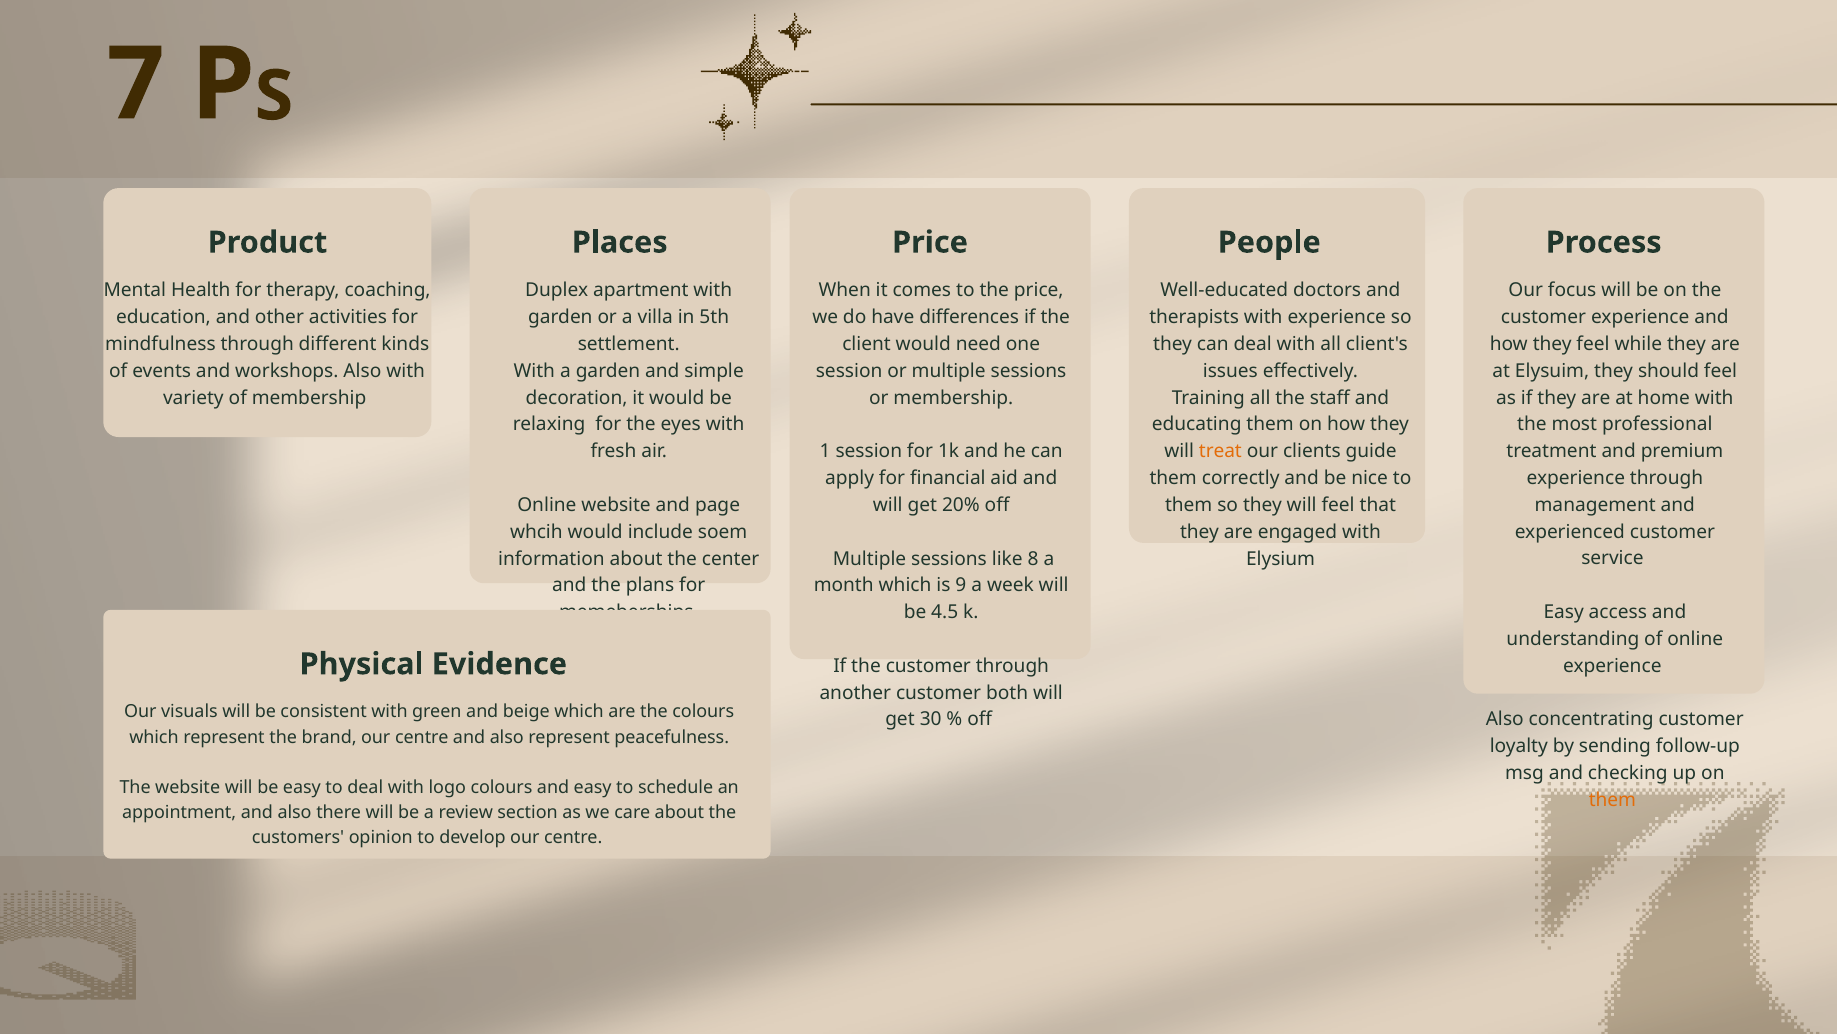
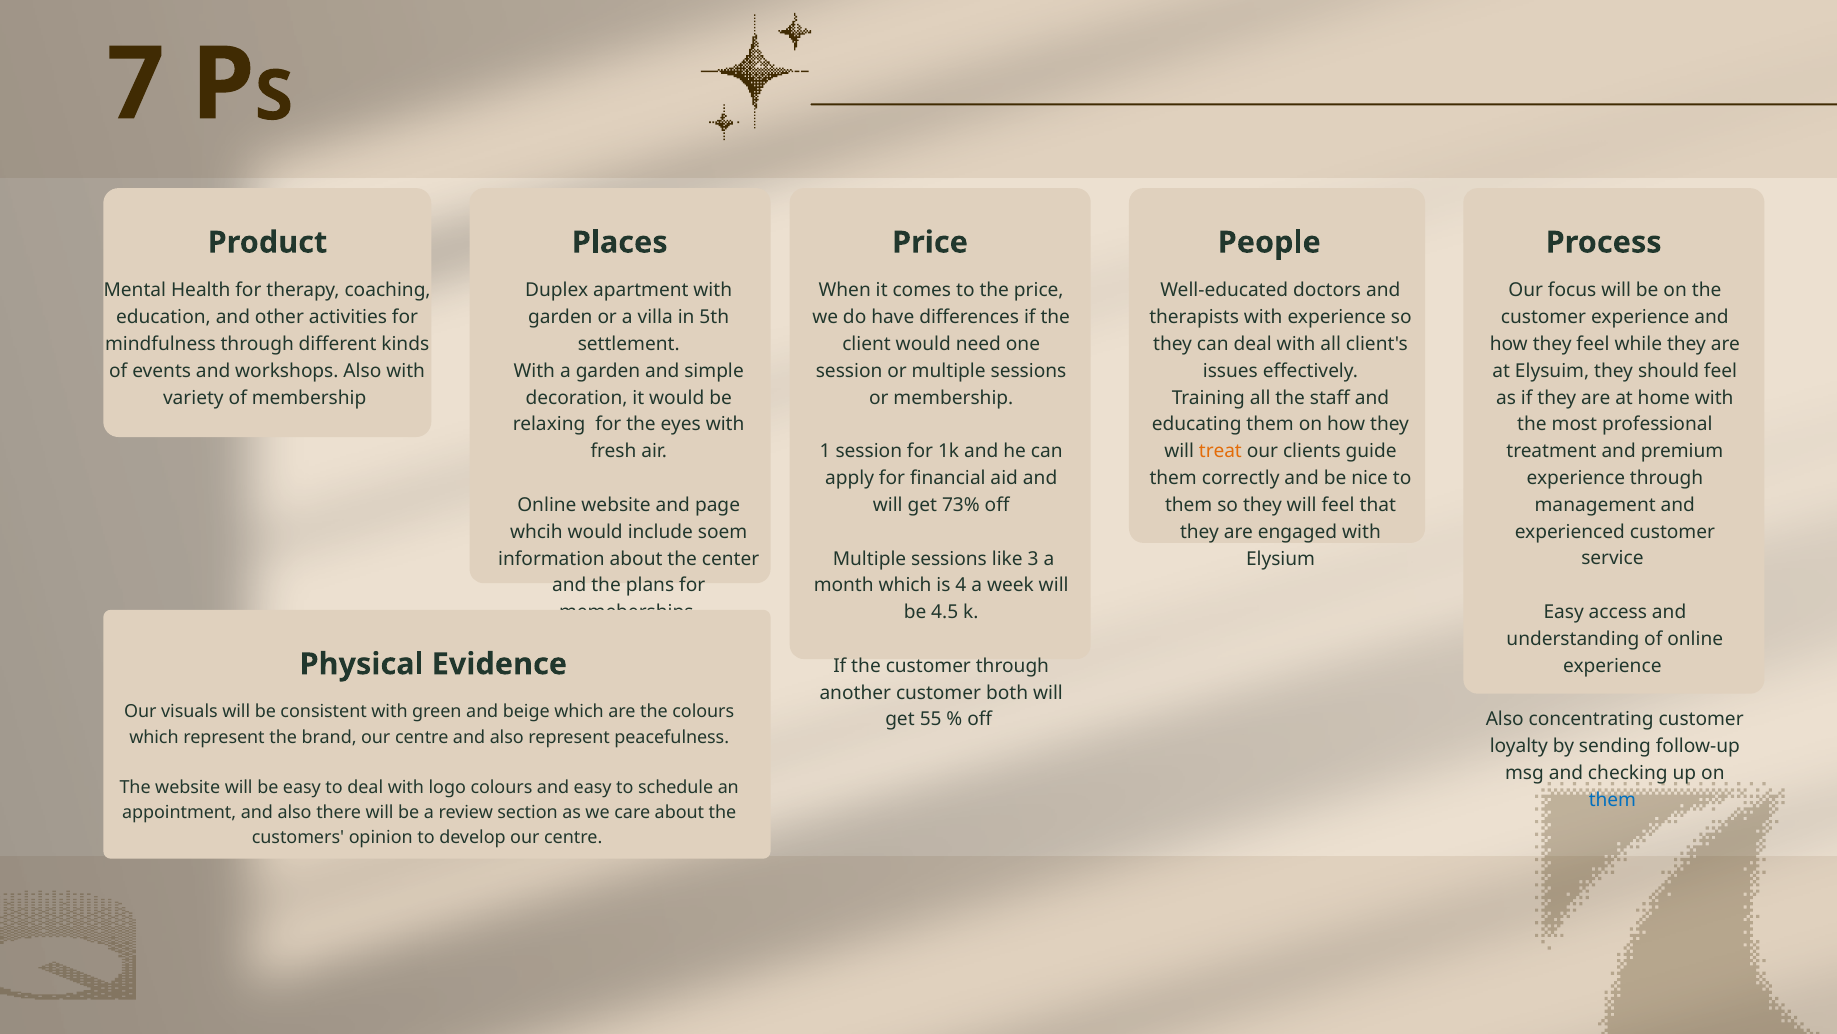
20%: 20% -> 73%
8: 8 -> 3
9: 9 -> 4
30: 30 -> 55
them at (1612, 799) colour: orange -> blue
